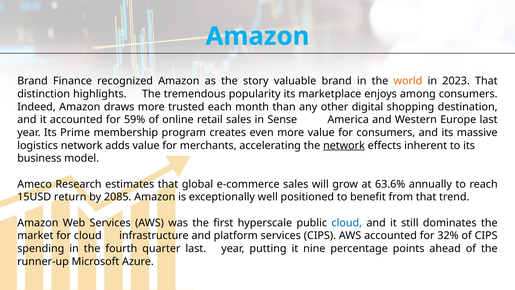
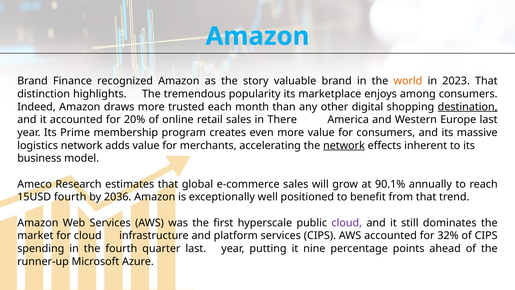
destination underline: none -> present
59%: 59% -> 20%
Sense: Sense -> There
63.6%: 63.6% -> 90.1%
15USD return: return -> fourth
2085: 2085 -> 2036
cloud at (347, 223) colour: blue -> purple
